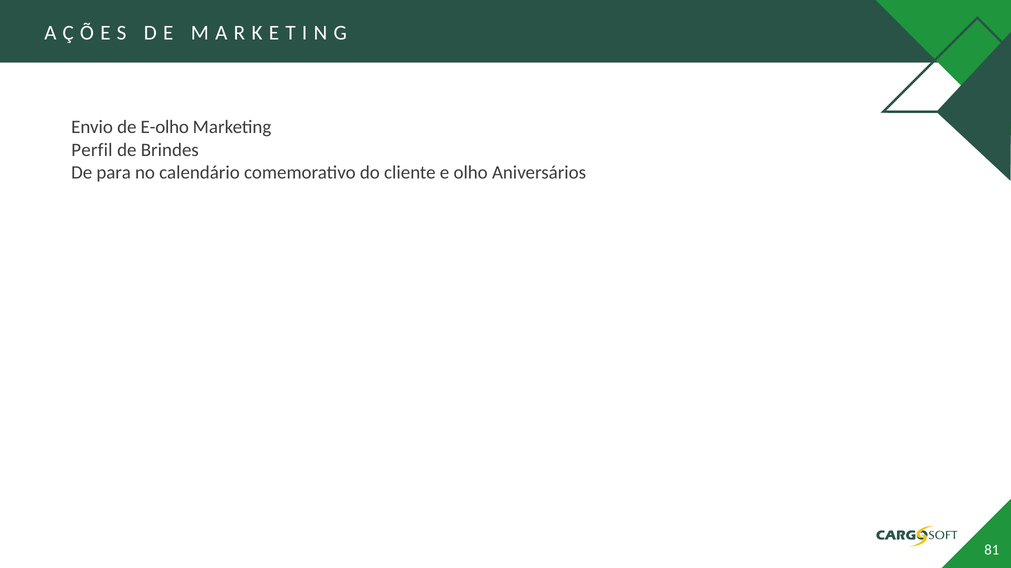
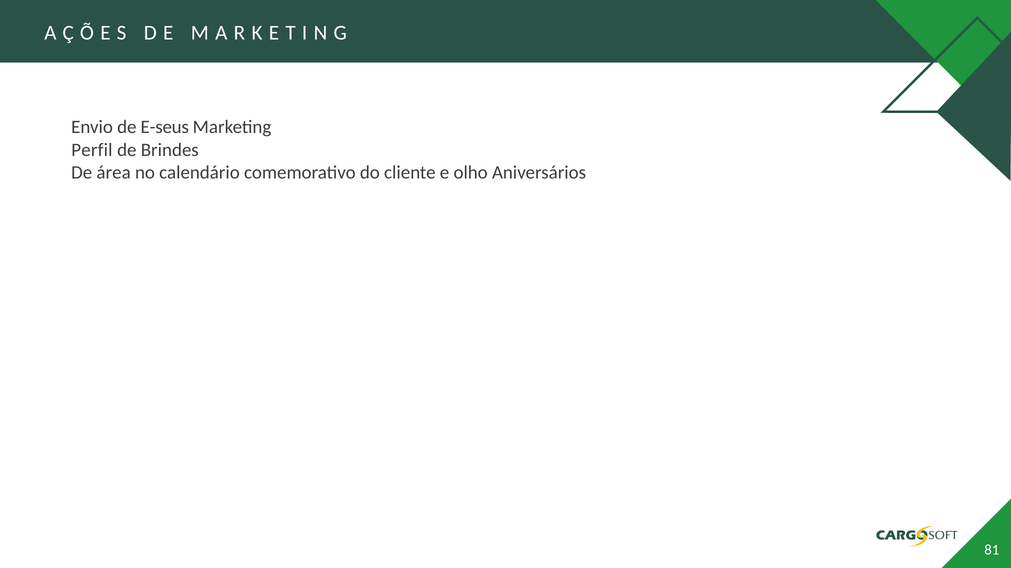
E-olho: E-olho -> E-seus
para: para -> área
